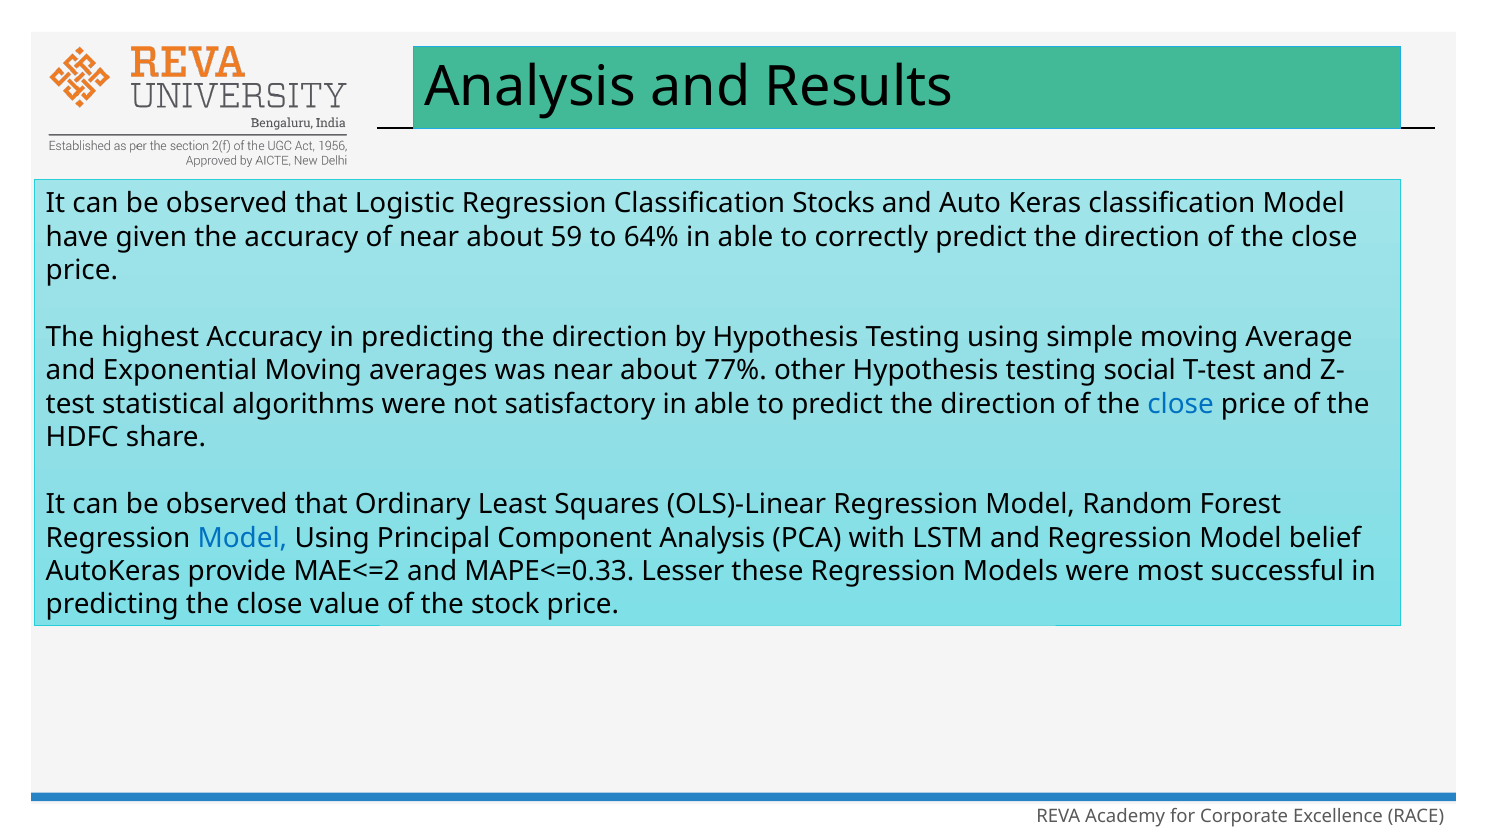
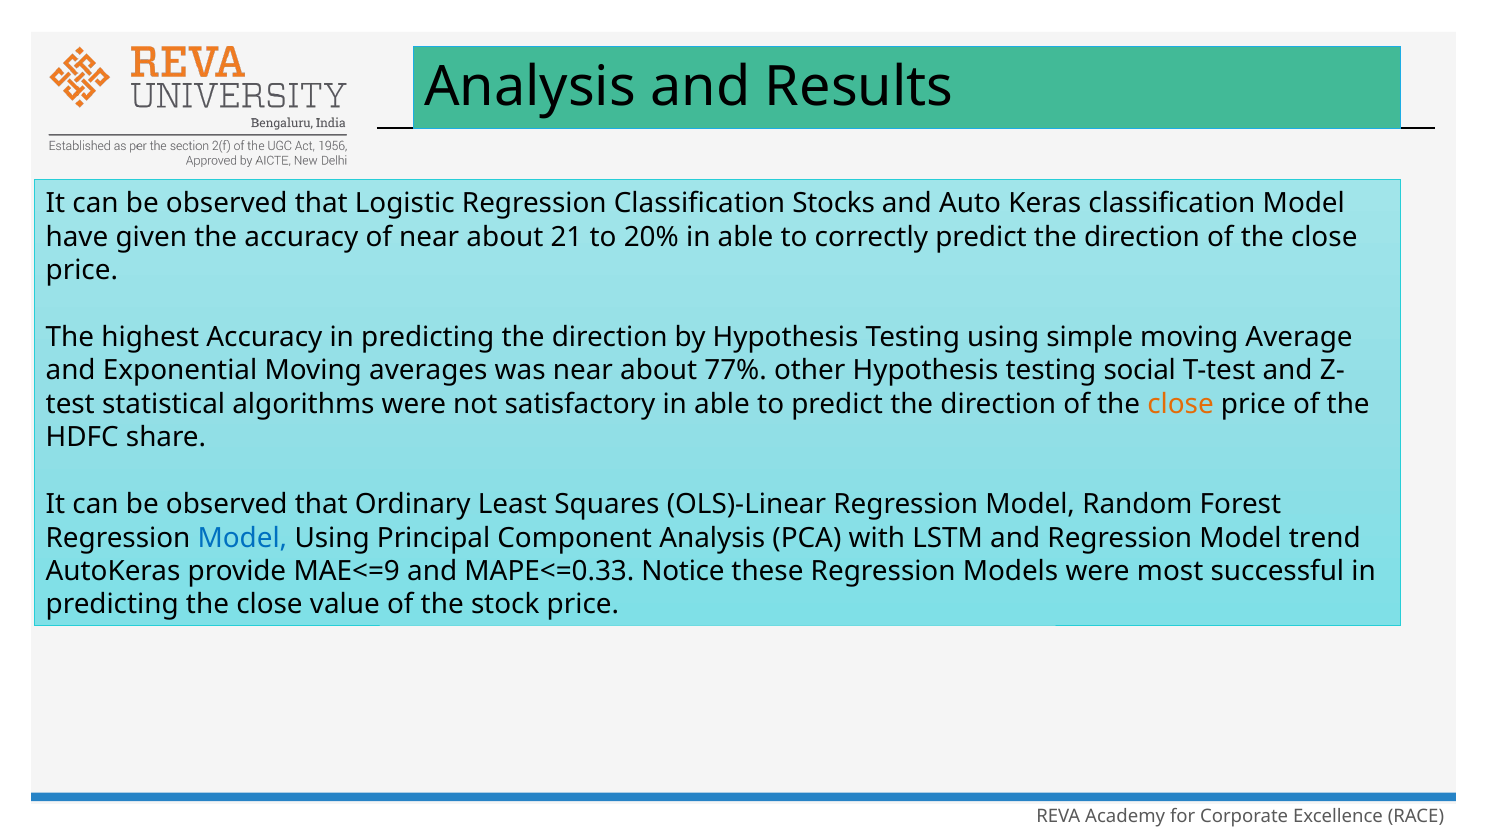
59: 59 -> 21
64%: 64% -> 20%
close at (1181, 404) colour: blue -> orange
belief: belief -> trend
MAE<=2: MAE<=2 -> MAE<=9
Lesser: Lesser -> Notice
